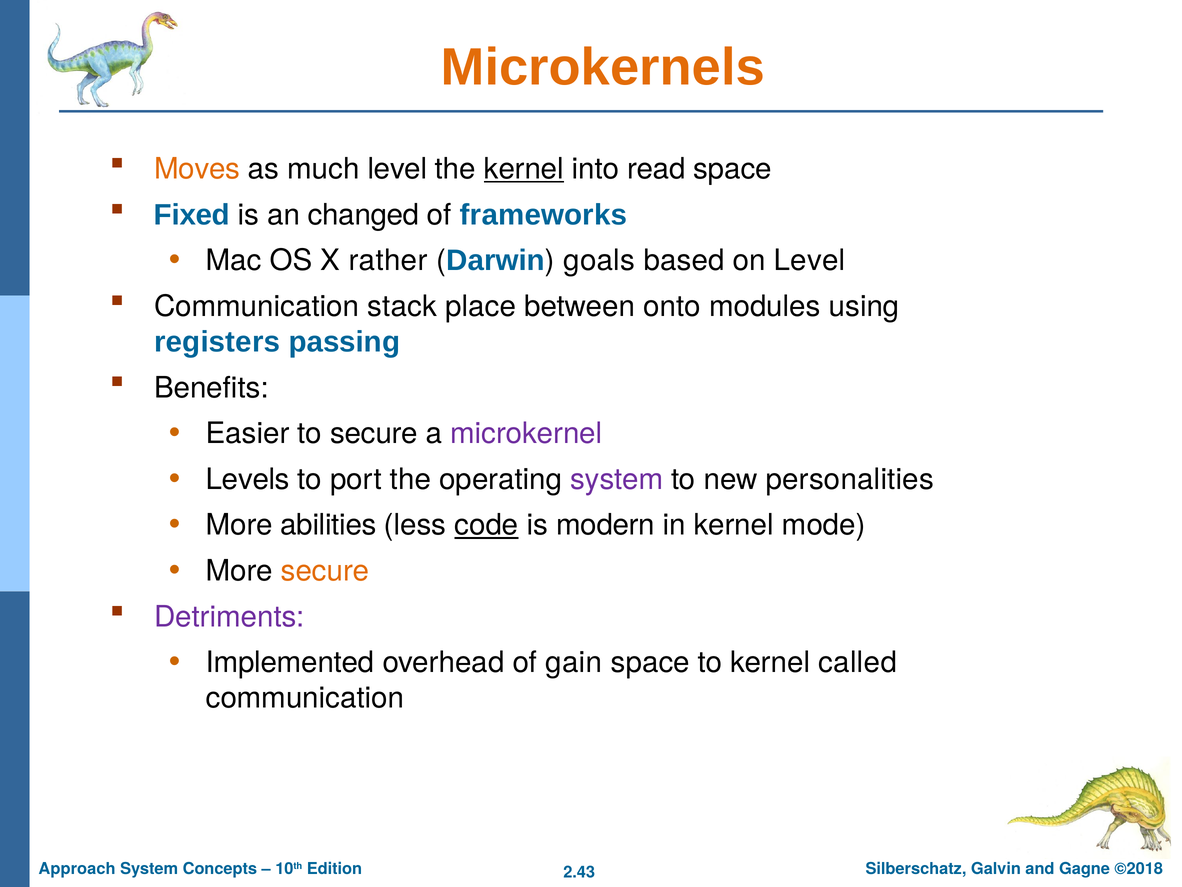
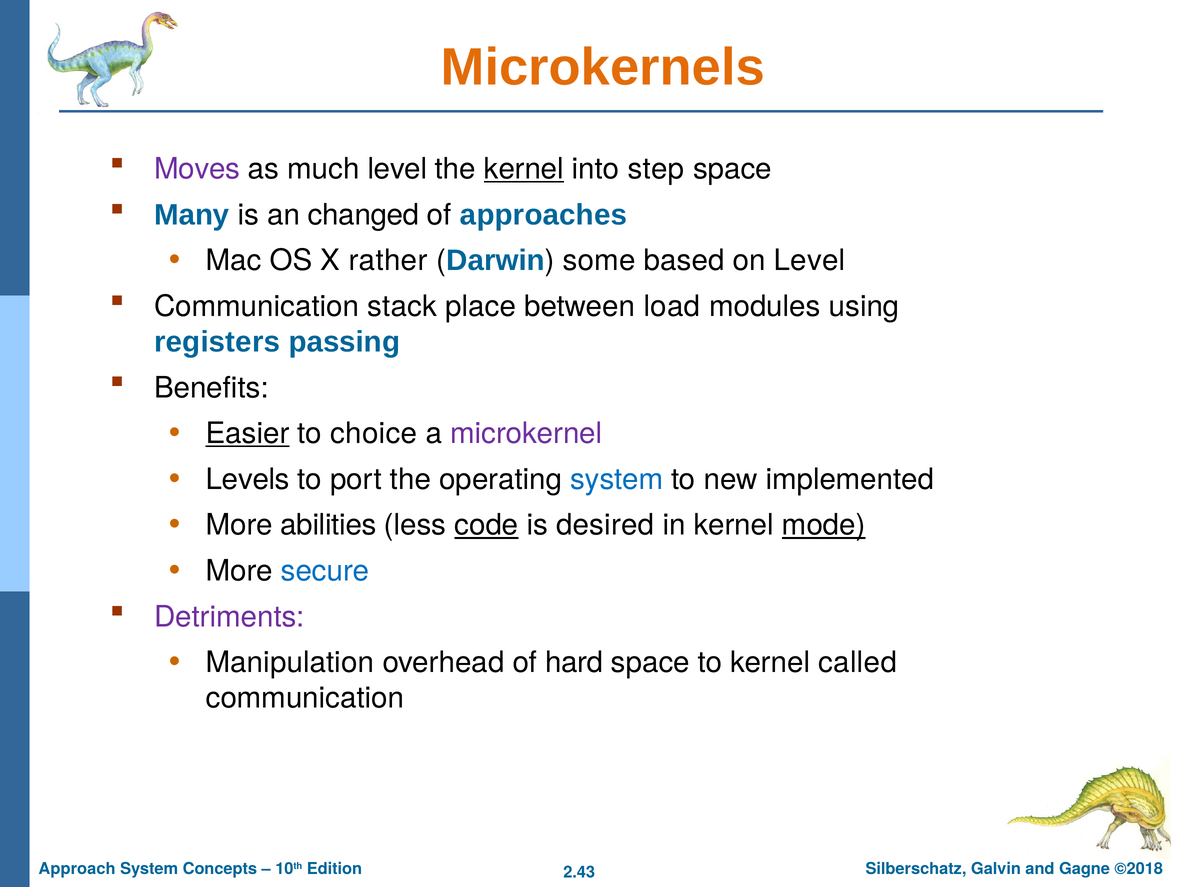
Moves colour: orange -> purple
read: read -> step
Fixed: Fixed -> Many
frameworks: frameworks -> approaches
goals: goals -> some
onto: onto -> load
Easier underline: none -> present
to secure: secure -> choice
system at (617, 479) colour: purple -> blue
personalities: personalities -> implemented
modern: modern -> desired
mode underline: none -> present
secure at (325, 571) colour: orange -> blue
Implemented: Implemented -> Manipulation
gain: gain -> hard
